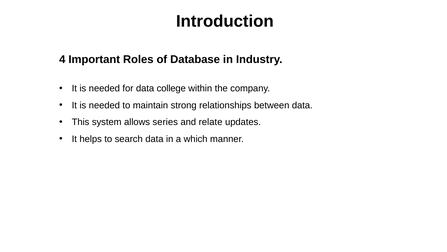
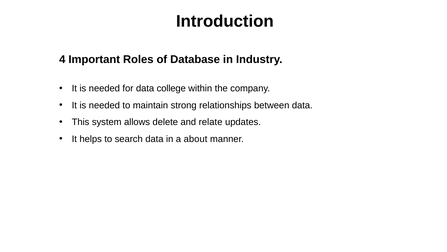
series: series -> delete
which: which -> about
